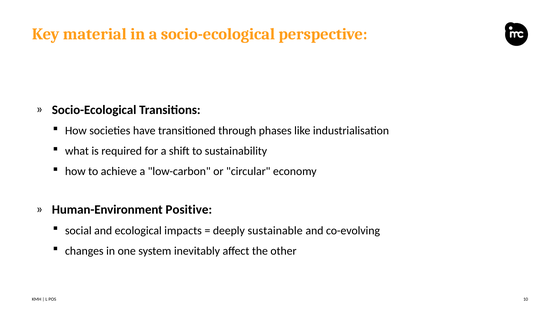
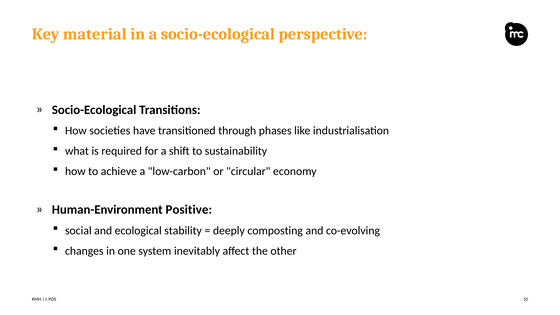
impacts: impacts -> stability
sustainable: sustainable -> composting
